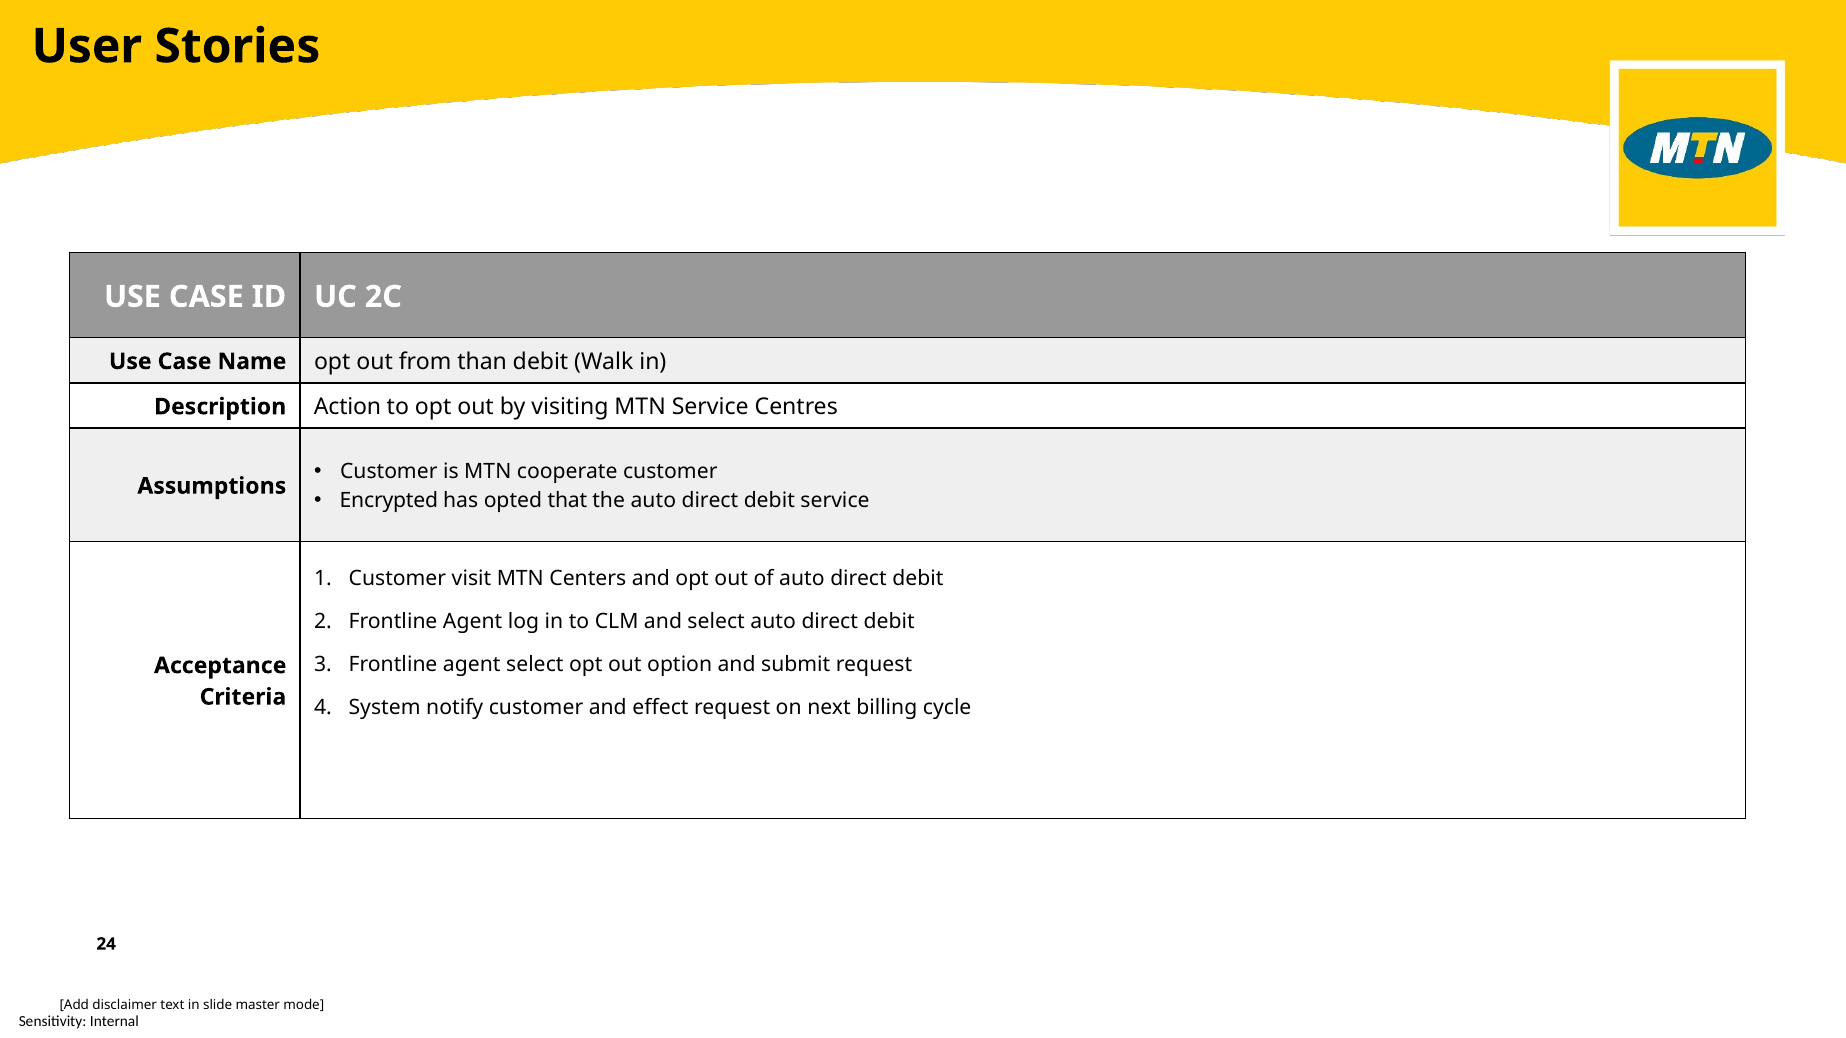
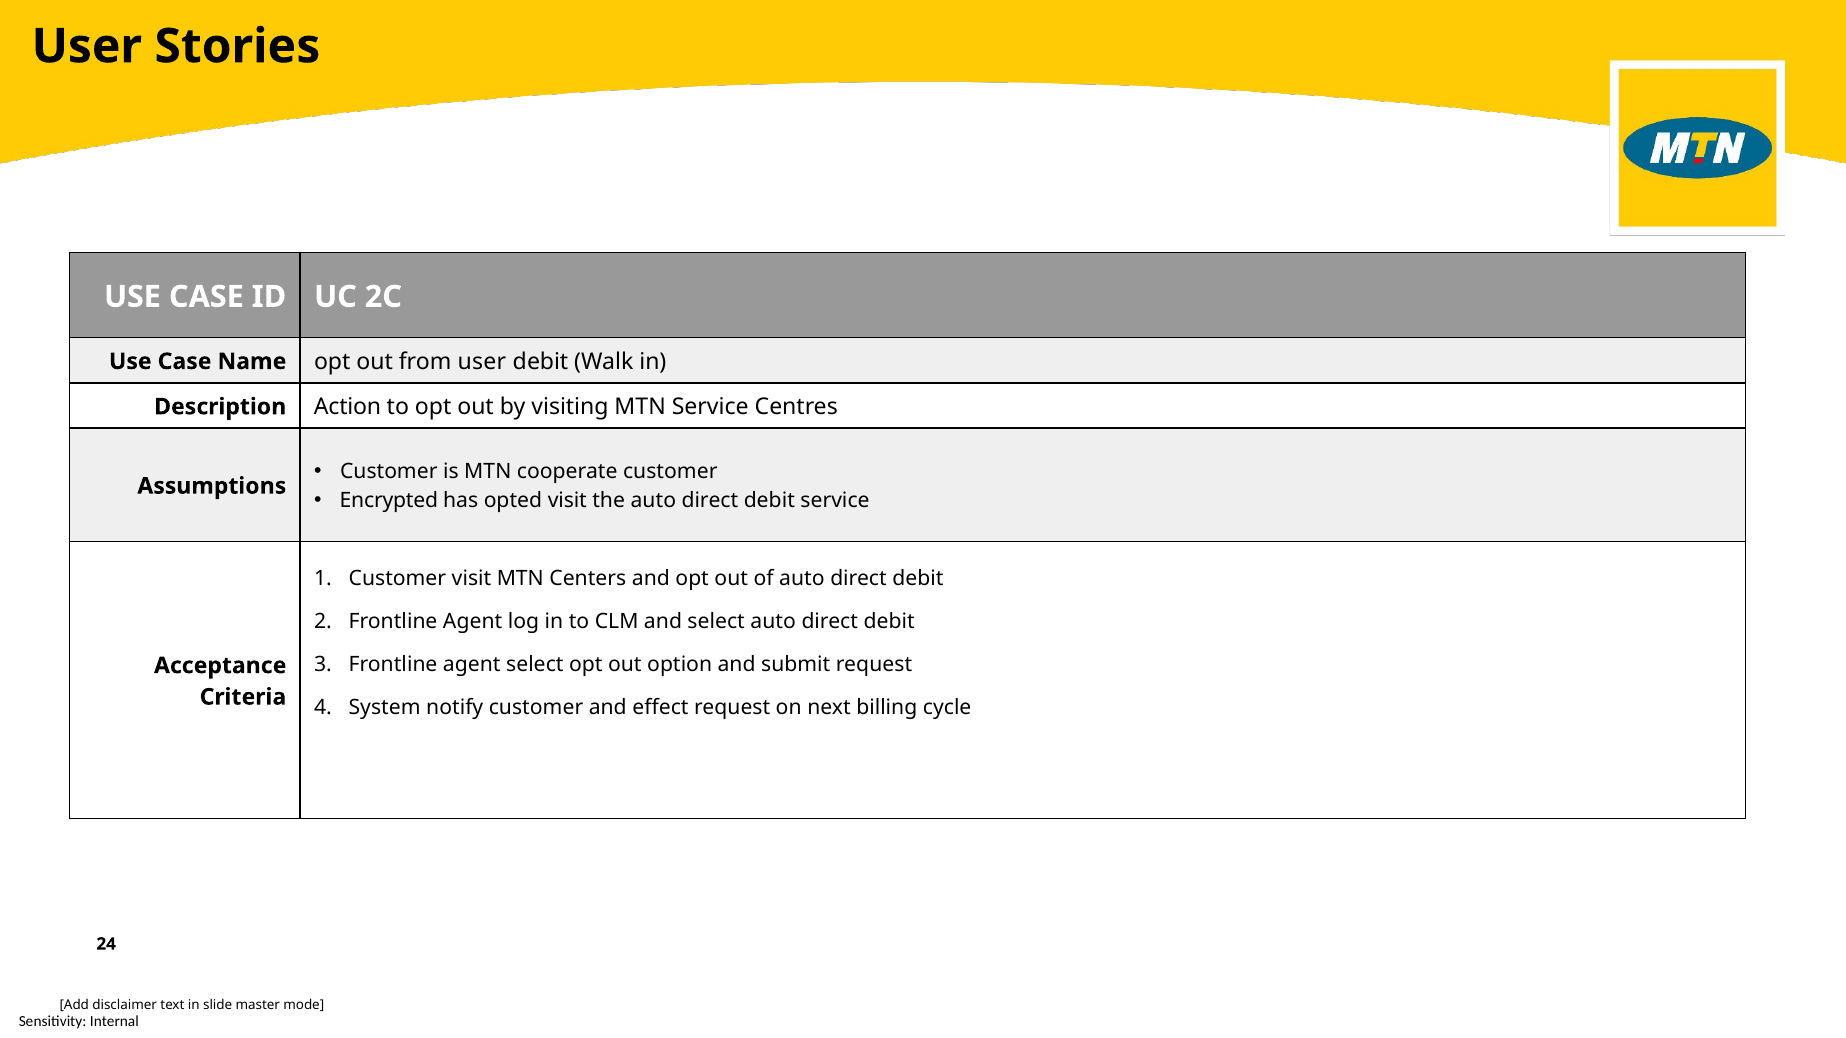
from than: than -> user
opted that: that -> visit
